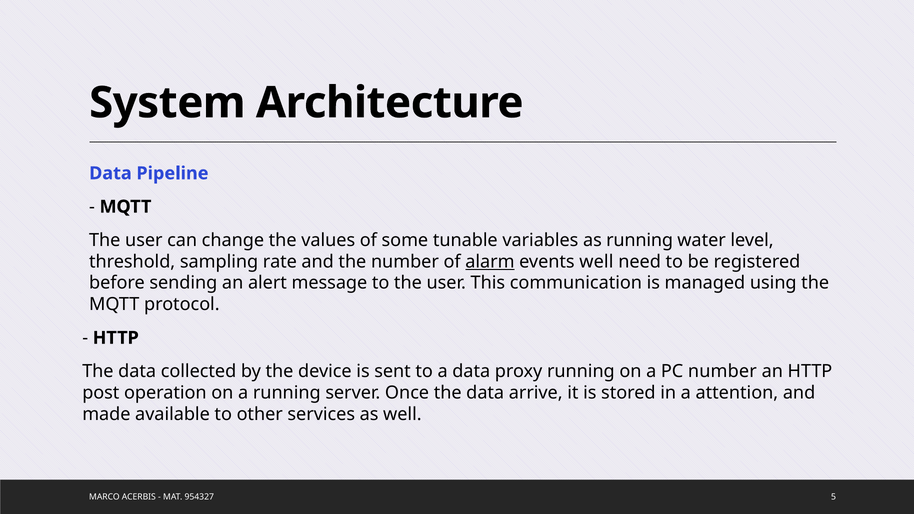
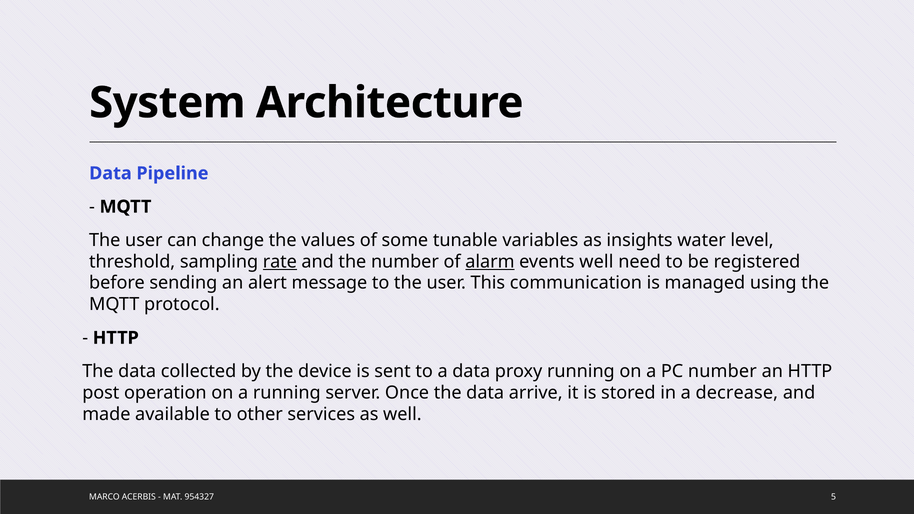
as running: running -> insights
rate underline: none -> present
attention: attention -> decrease
